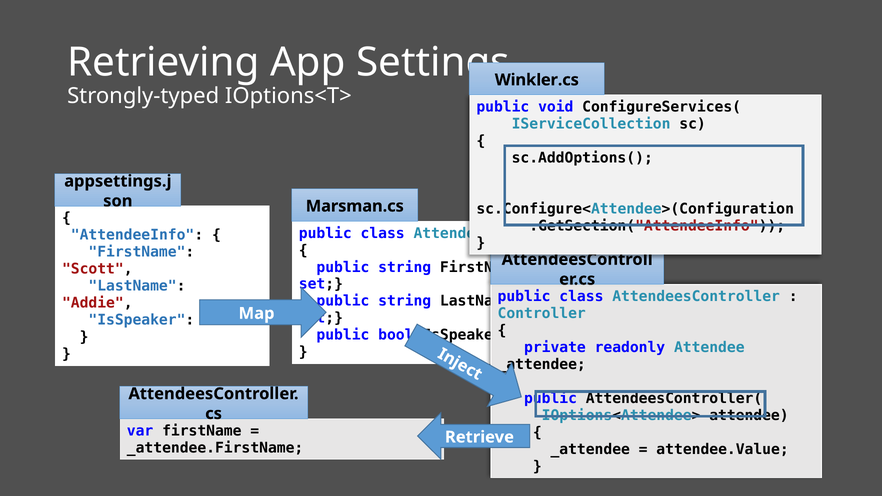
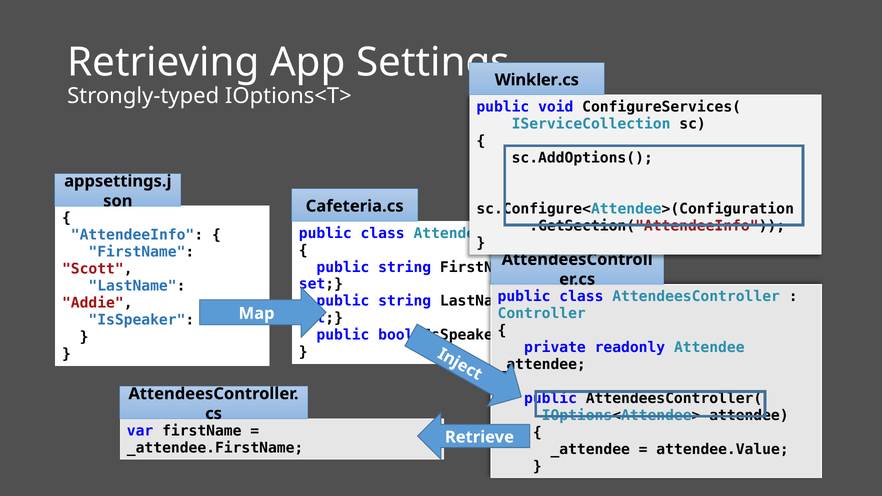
Marsman.cs: Marsman.cs -> Cafeteria.cs
